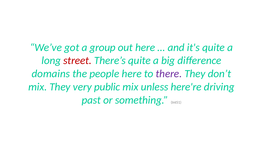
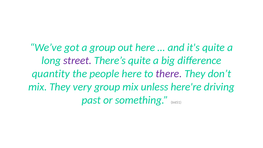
street colour: red -> purple
domains: domains -> quantity
very public: public -> group
